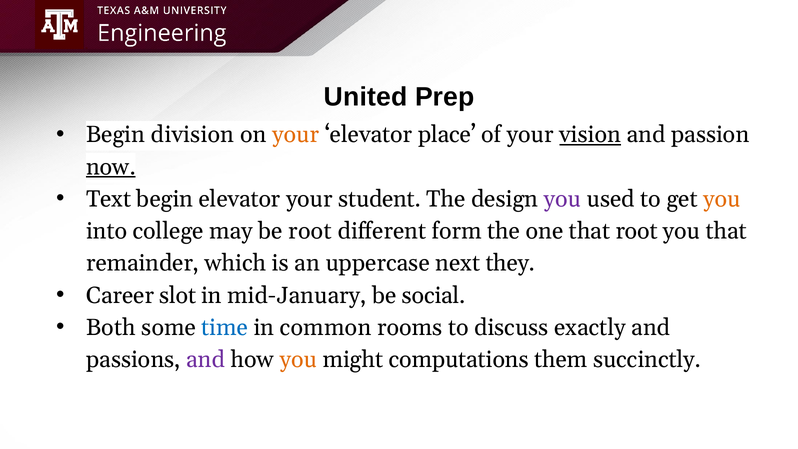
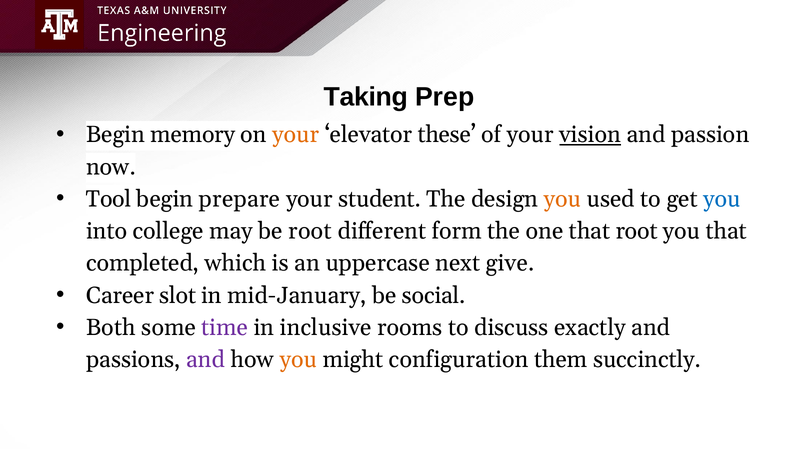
United: United -> Taking
division: division -> memory
place: place -> these
now underline: present -> none
Text: Text -> Tool
begin elevator: elevator -> prepare
you at (562, 199) colour: purple -> orange
you at (722, 199) colour: orange -> blue
remainder: remainder -> completed
they: they -> give
time colour: blue -> purple
common: common -> inclusive
computations: computations -> configuration
